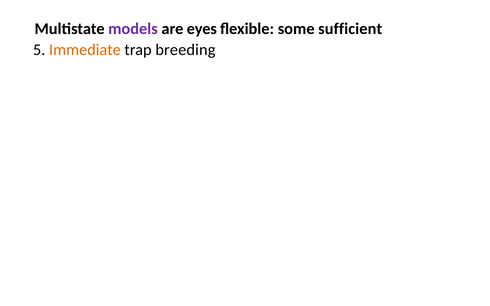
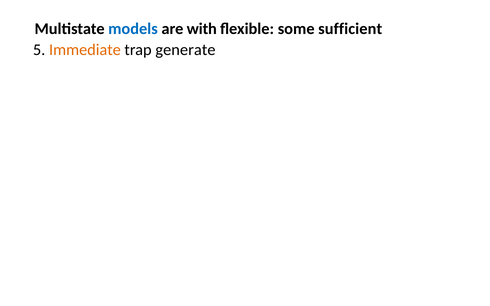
models colour: purple -> blue
eyes: eyes -> with
breeding: breeding -> generate
